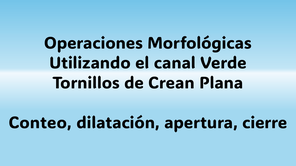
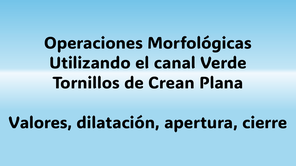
Conteo: Conteo -> Valores
